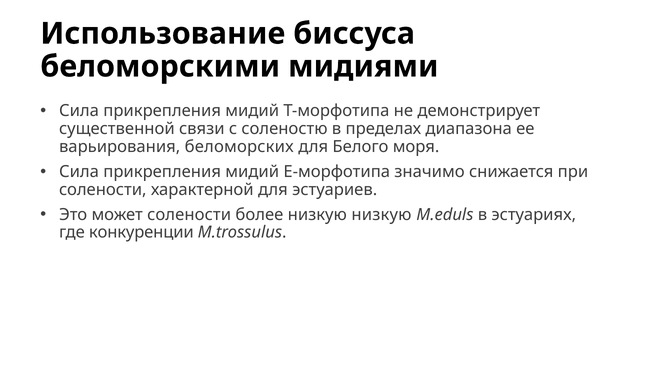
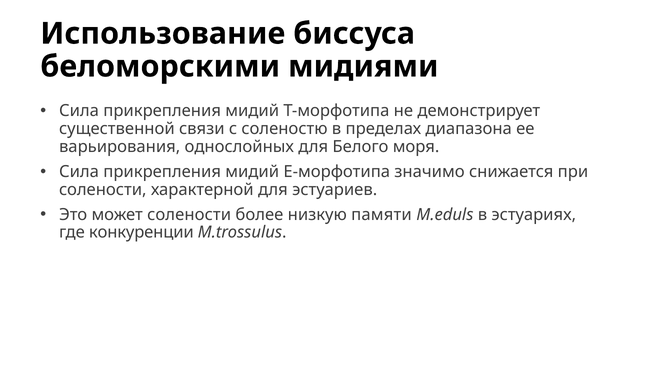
беломорских: беломорских -> однослойных
низкую низкую: низкую -> памяти
